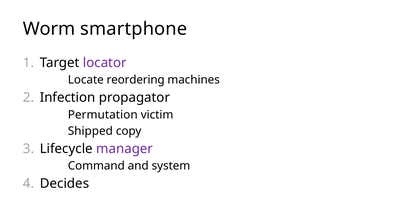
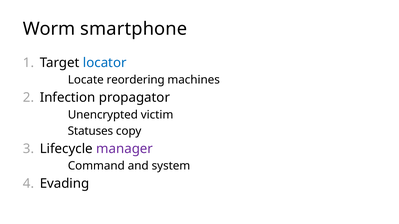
locator colour: purple -> blue
Permutation: Permutation -> Unencrypted
Shipped: Shipped -> Statuses
Decides: Decides -> Evading
